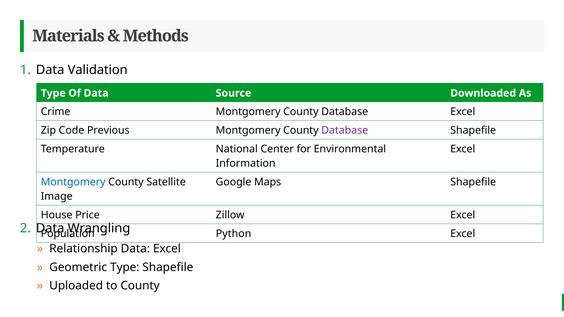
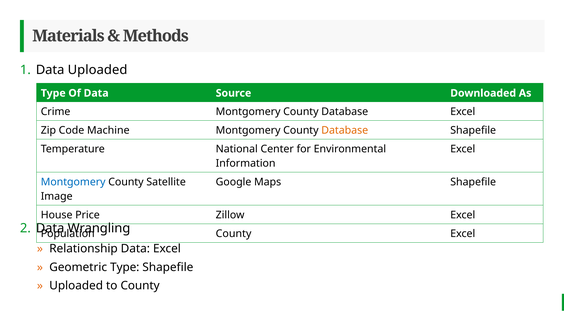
Data Validation: Validation -> Uploaded
Previous: Previous -> Machine
Database at (345, 130) colour: purple -> orange
Python at (234, 234): Python -> County
